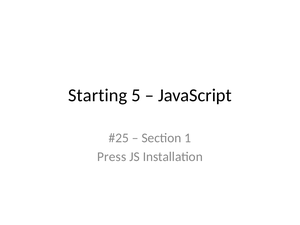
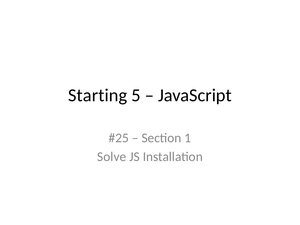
Press: Press -> Solve
